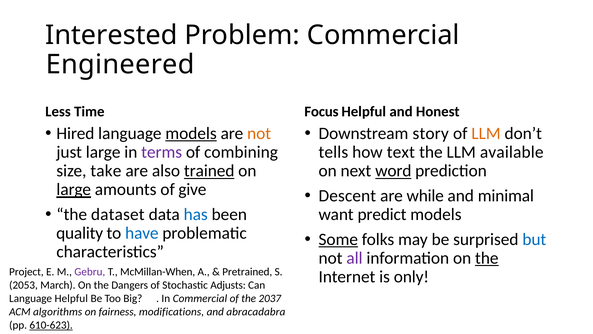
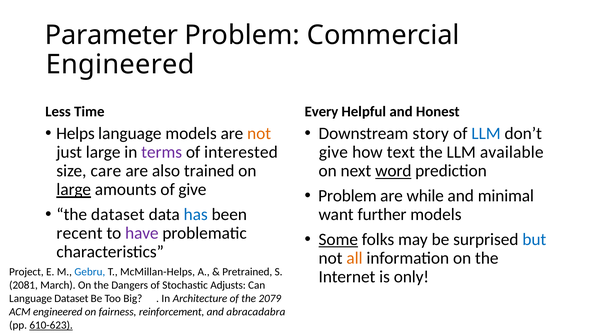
Interested: Interested -> Parameter
Focus: Focus -> Every
Hired: Hired -> Helps
models at (191, 133) underline: present -> none
LLM at (486, 133) colour: orange -> blue
combining: combining -> interested
tells at (333, 152): tells -> give
take: take -> care
trained underline: present -> none
Descent at (347, 196): Descent -> Problem
predict: predict -> further
quality: quality -> recent
have colour: blue -> purple
all colour: purple -> orange
the at (487, 258) underline: present -> none
Gebru colour: purple -> blue
McMillan-When: McMillan-When -> McMillan-Helps
2053: 2053 -> 2081
Commercial at (200, 298): Commercial -> Architecture
2037: 2037 -> 2079
Language Helpful: Helpful -> Dataset
ACM algorithms: algorithms -> engineered
modifications: modifications -> reinforcement
